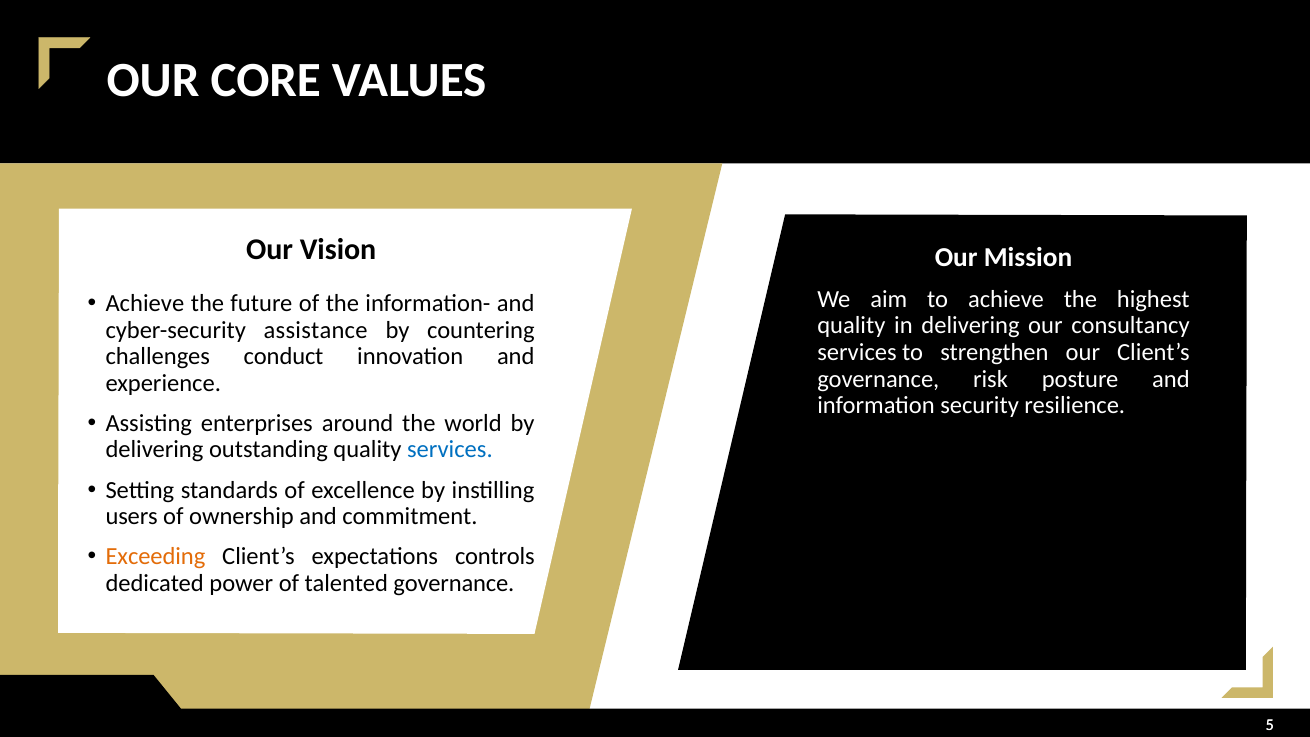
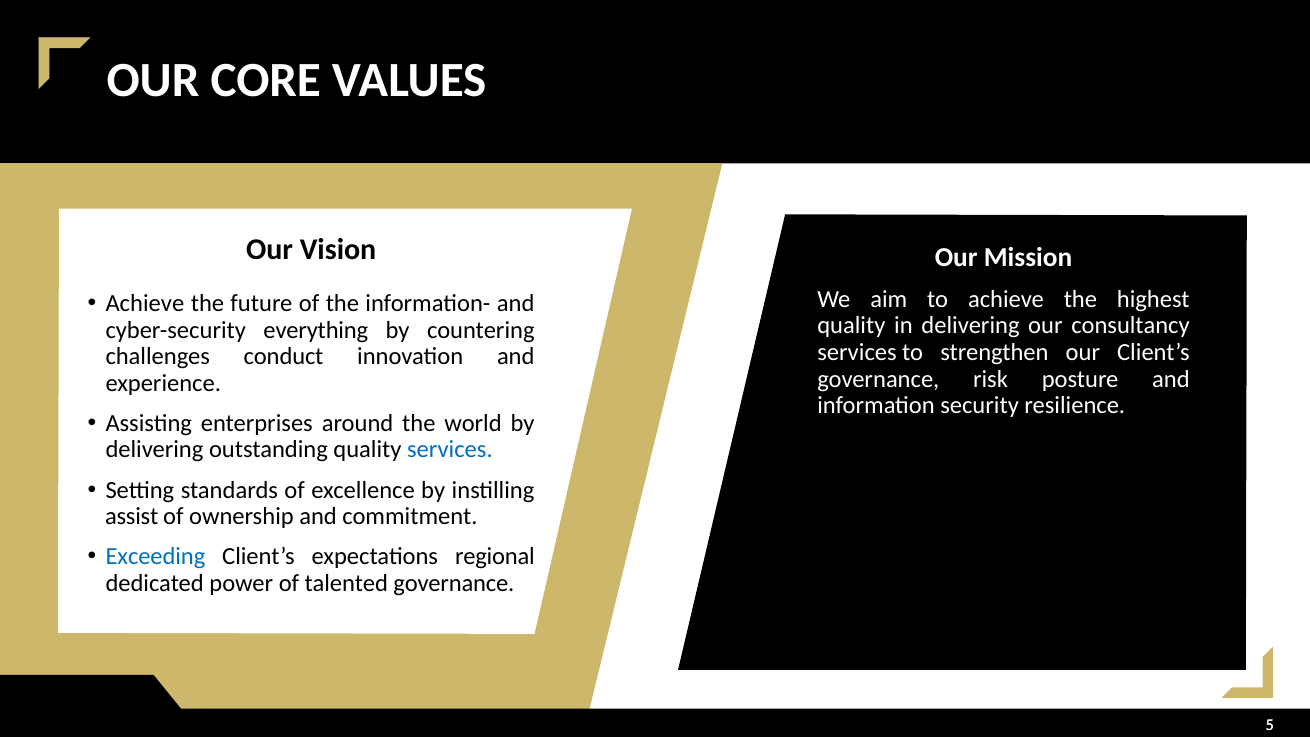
assistance: assistance -> everything
users: users -> assist
Exceeding colour: orange -> blue
controls: controls -> regional
